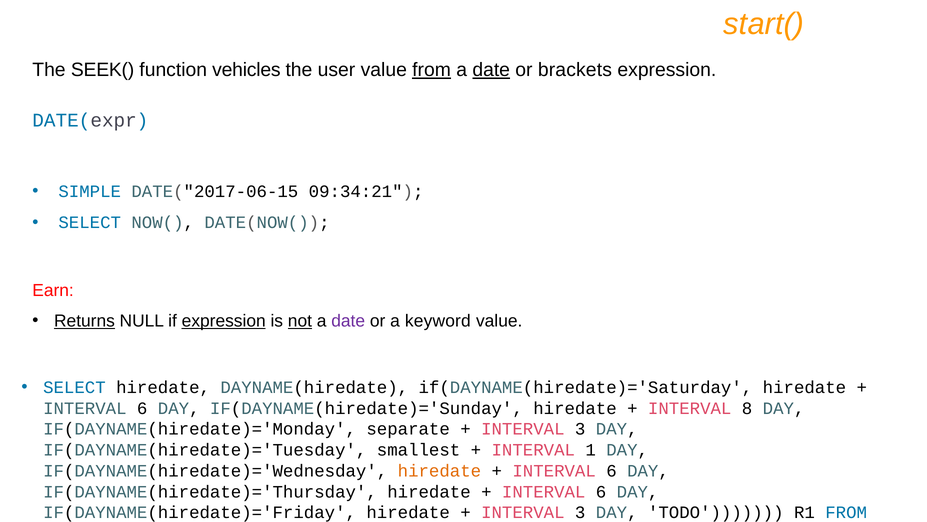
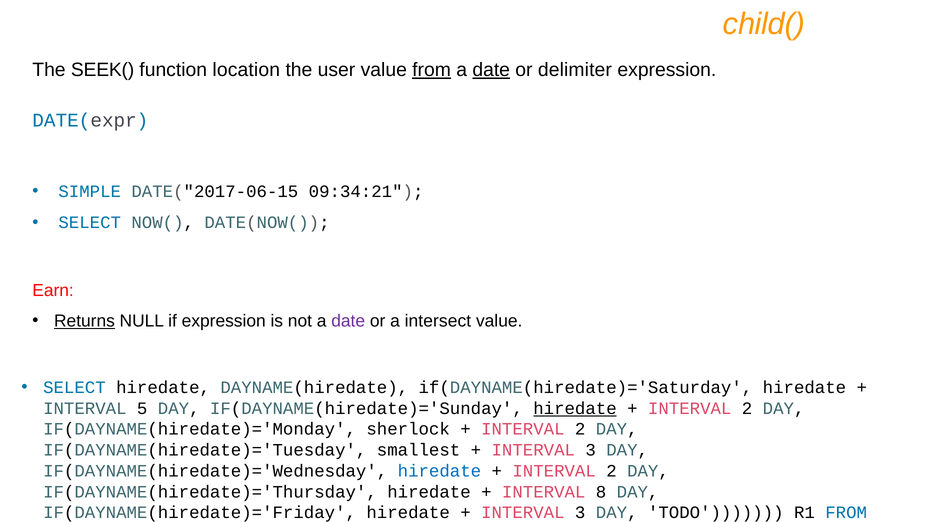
start(: start( -> child(
vehicles: vehicles -> location
brackets: brackets -> delimiter
expression at (224, 321) underline: present -> none
not underline: present -> none
keyword: keyword -> intersect
6 at (142, 408): 6 -> 5
hiredate at (575, 408) underline: none -> present
8 at (747, 408): 8 -> 2
separate: separate -> sherlock
3 at (580, 429): 3 -> 2
1 at (591, 450): 1 -> 3
hiredate at (439, 470) colour: orange -> blue
6 at (611, 470): 6 -> 2
6 at (601, 491): 6 -> 8
